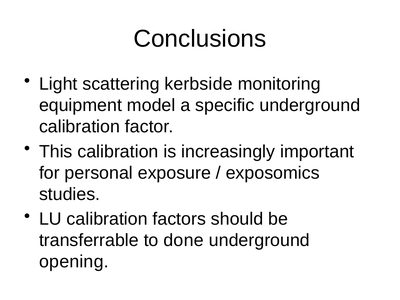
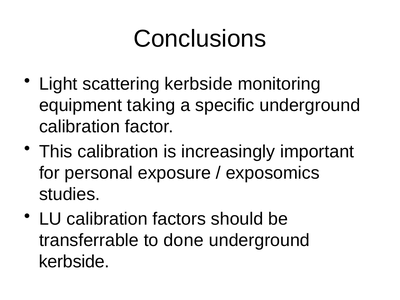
model: model -> taking
opening at (74, 262): opening -> kerbside
